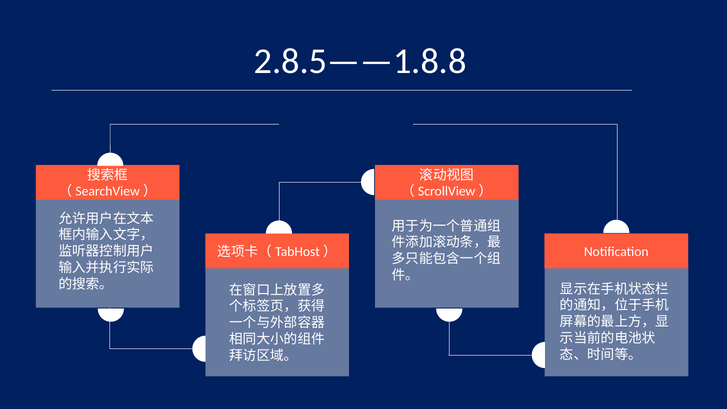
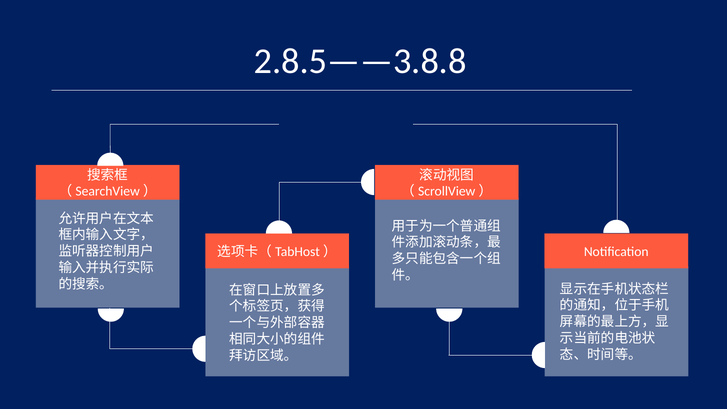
2.8.5——1.8.8: 2.8.5——1.8.8 -> 2.8.5——3.8.8
